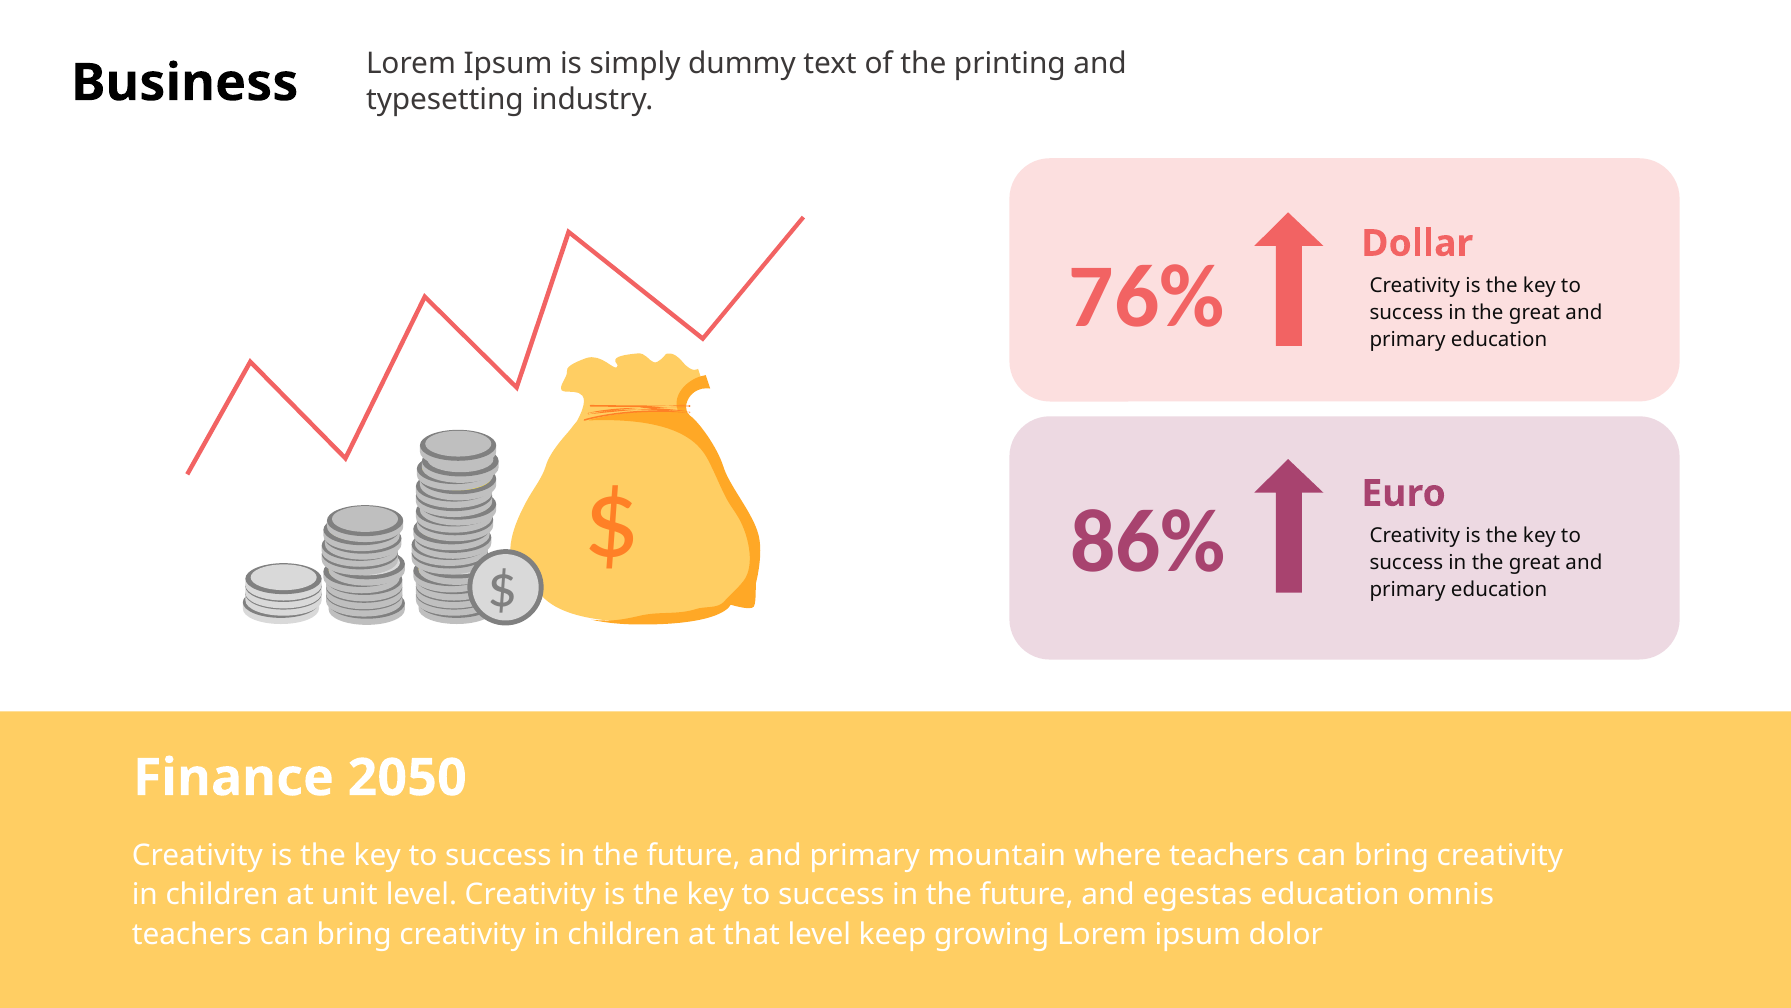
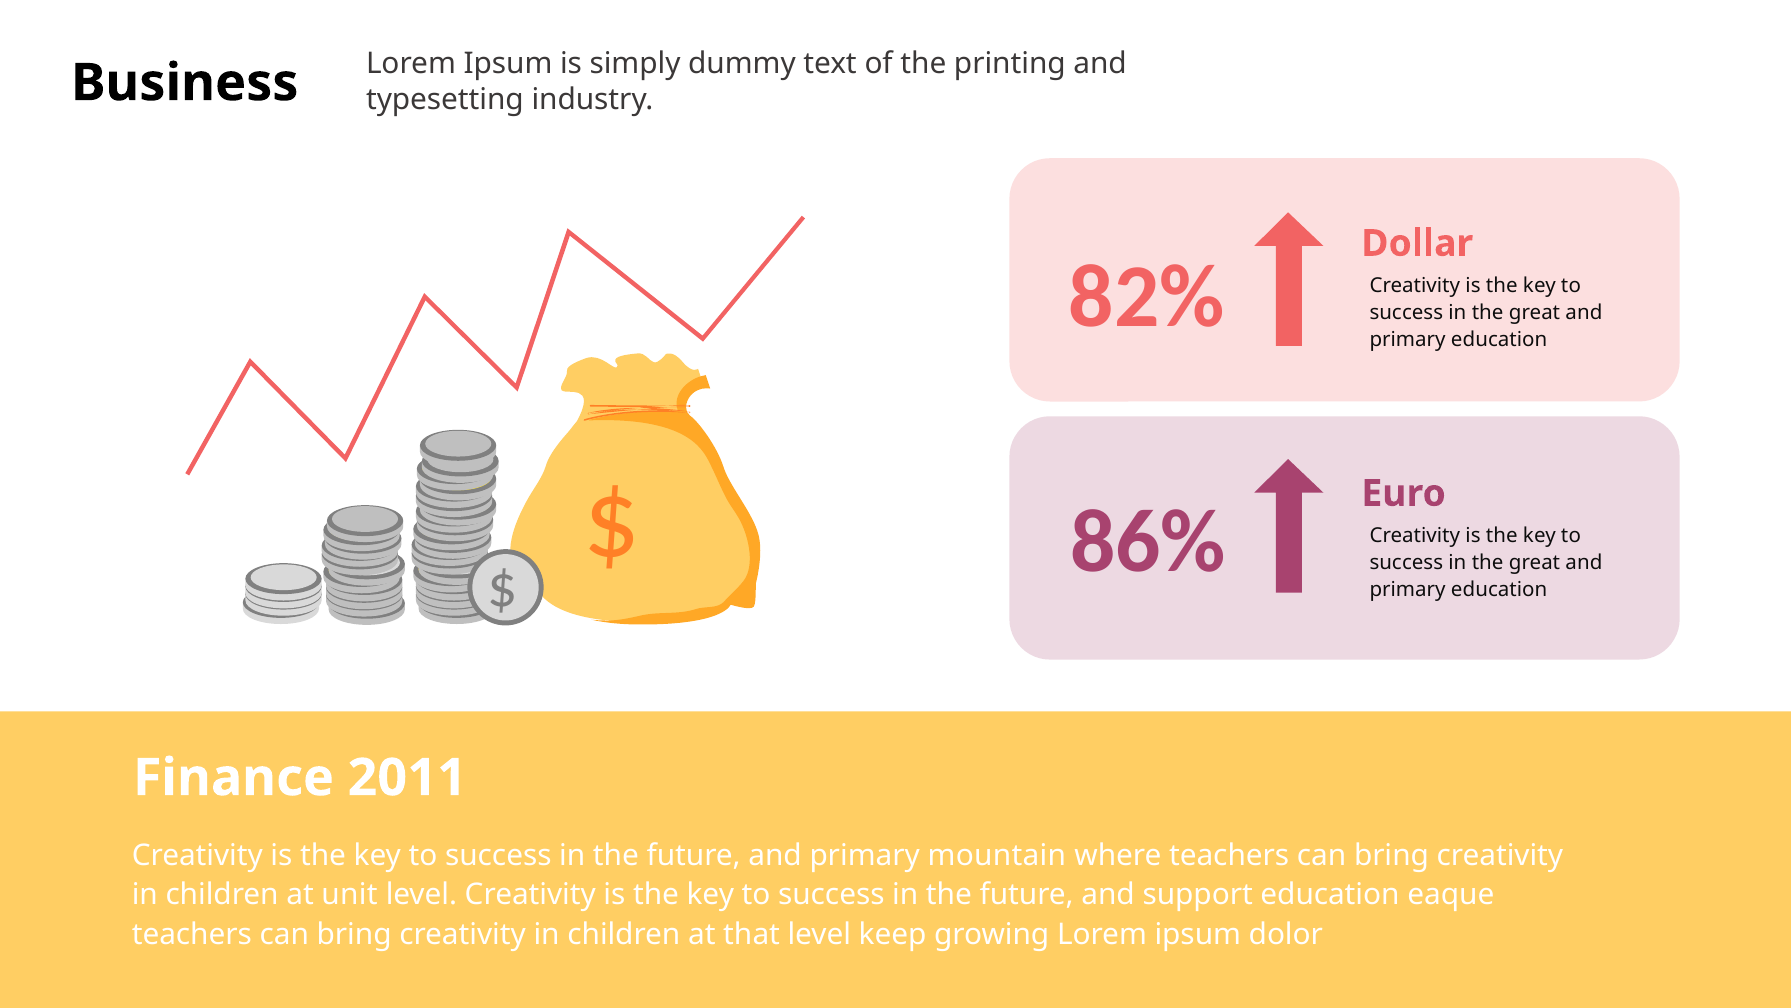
76%: 76% -> 82%
2050: 2050 -> 2011
egestas: egestas -> support
omnis: omnis -> eaque
